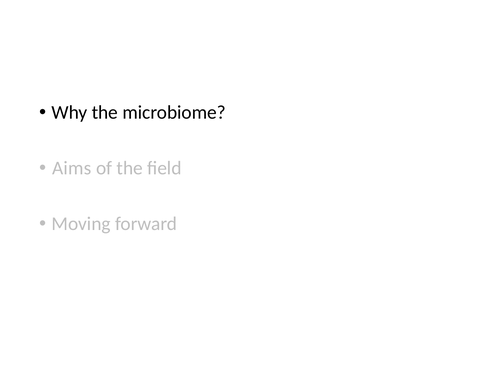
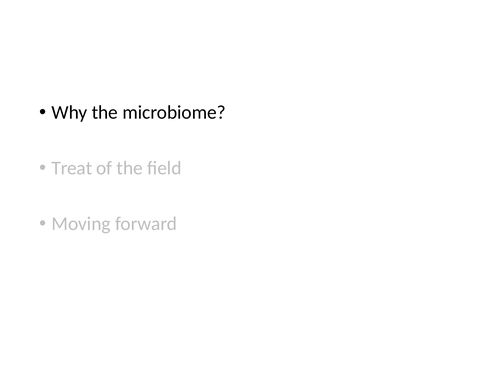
Aims: Aims -> Treat
